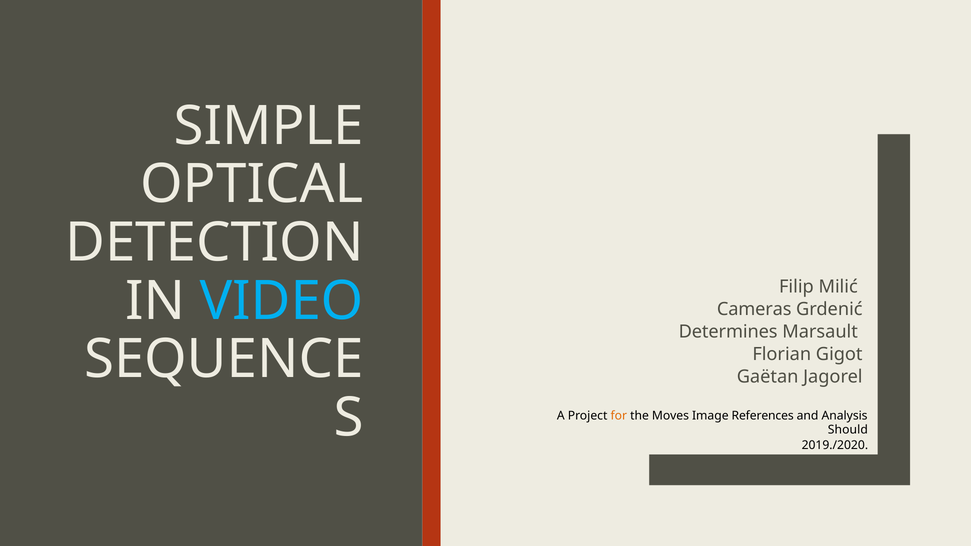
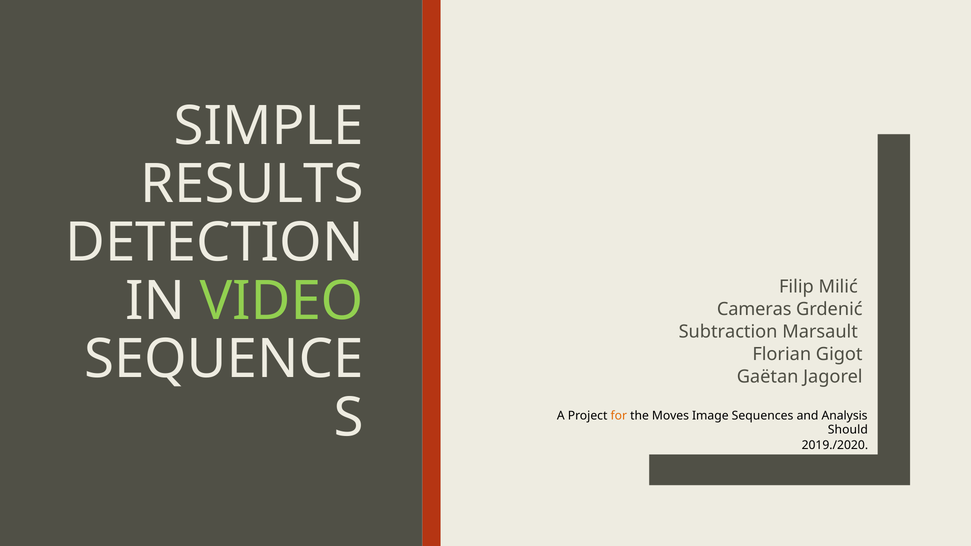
OPTICAL: OPTICAL -> RESULTS
VIDEO colour: light blue -> light green
Determines: Determines -> Subtraction
References: References -> Sequences
